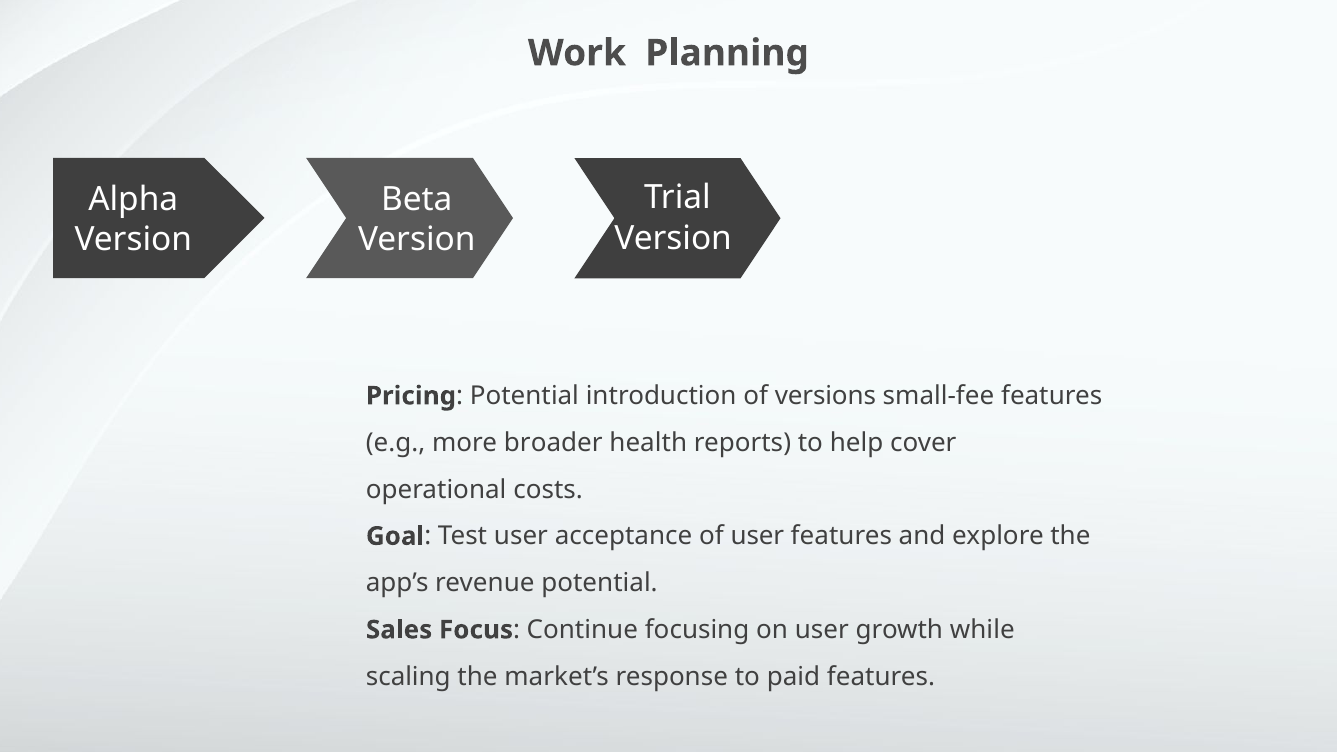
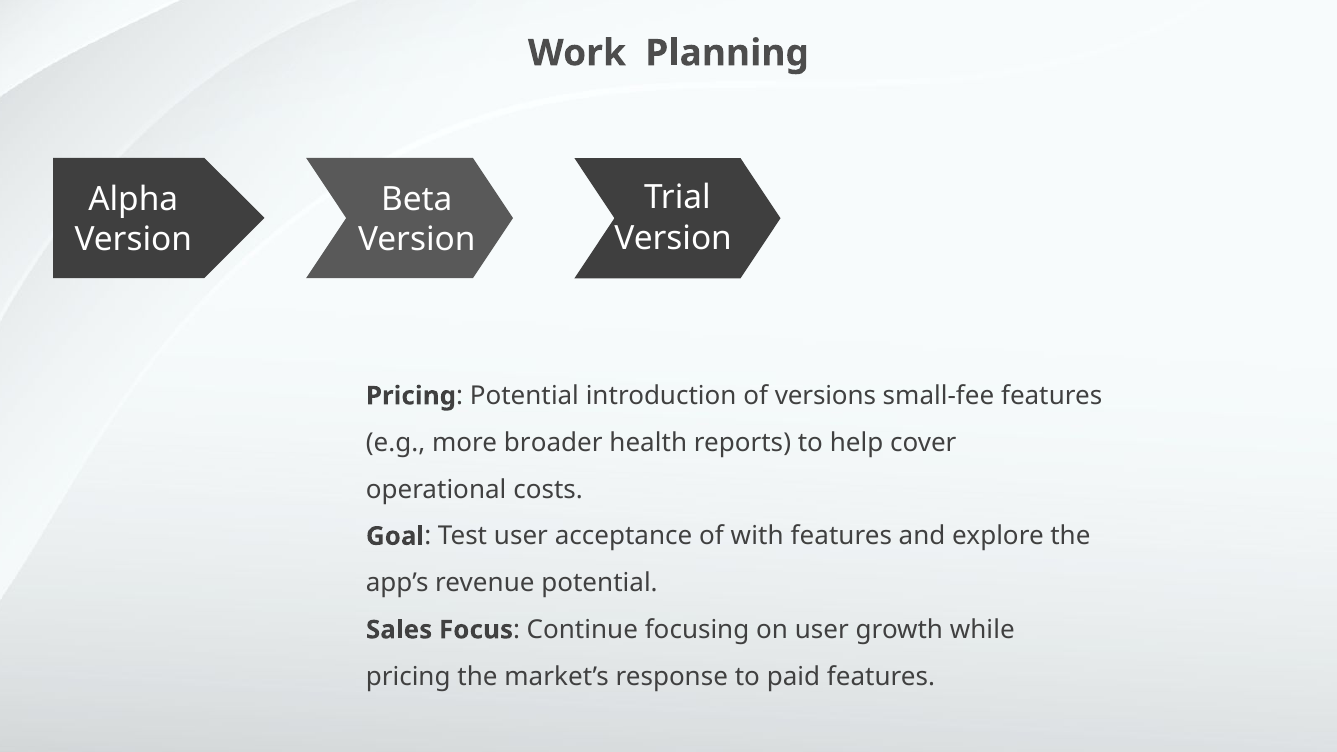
of user: user -> with
scaling at (408, 677): scaling -> pricing
